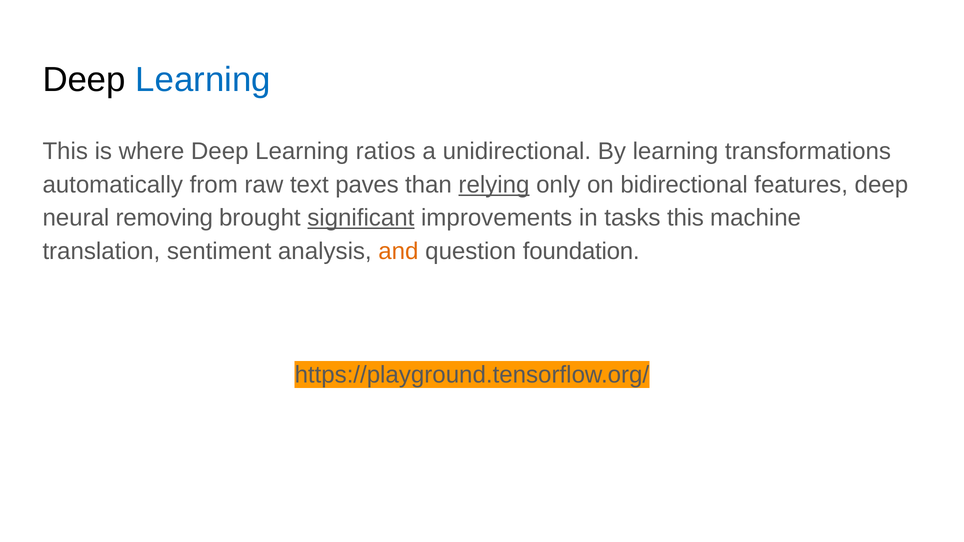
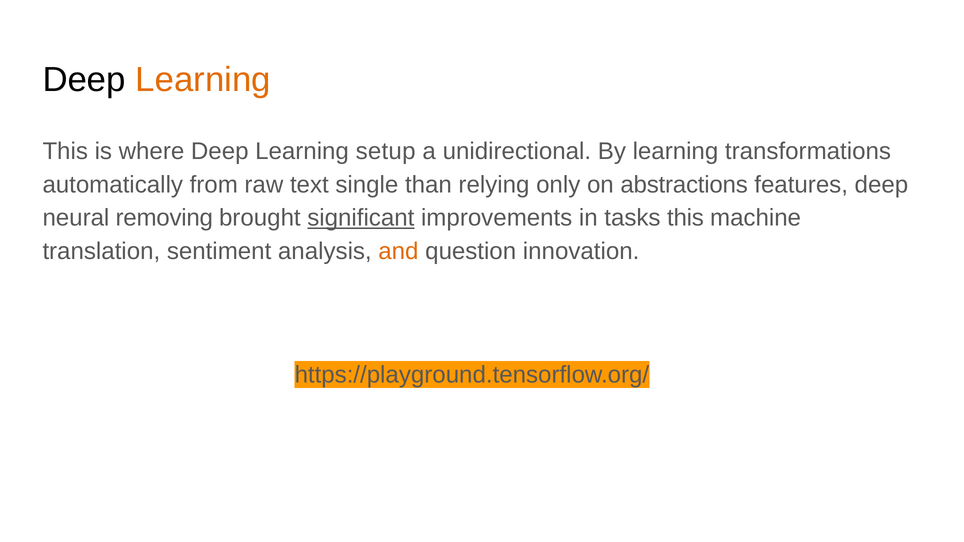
Learning at (203, 80) colour: blue -> orange
ratios: ratios -> setup
paves: paves -> single
relying underline: present -> none
bidirectional: bidirectional -> abstractions
foundation: foundation -> innovation
